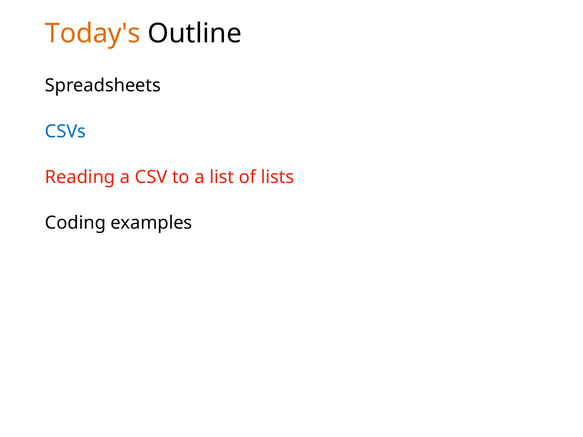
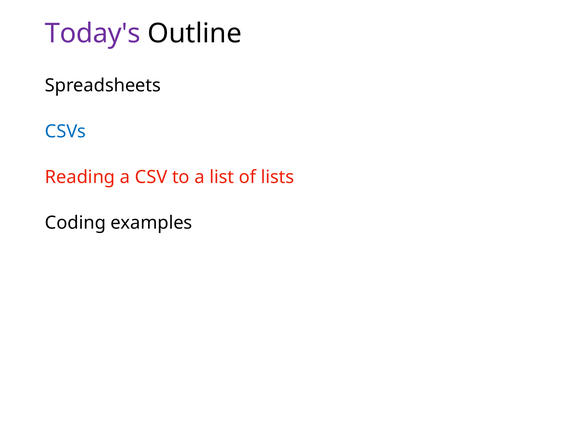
Today's colour: orange -> purple
